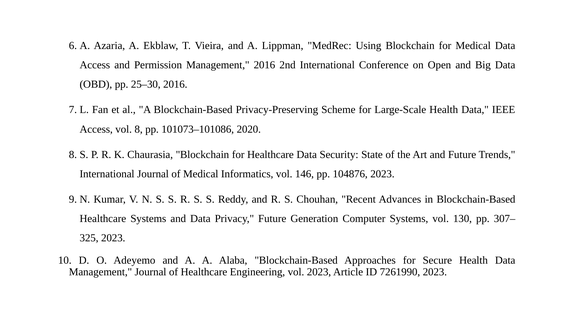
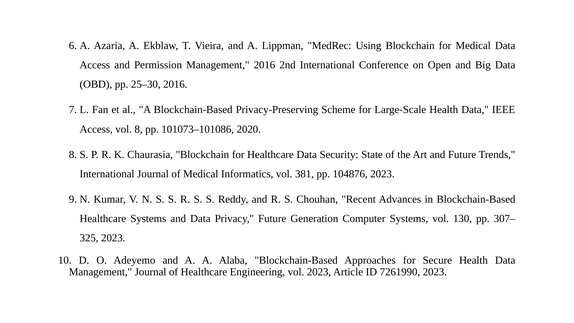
146: 146 -> 381
